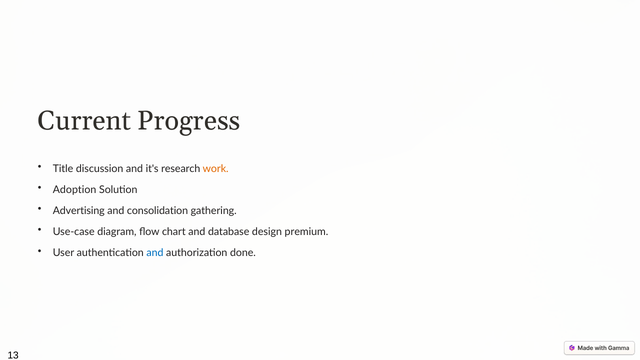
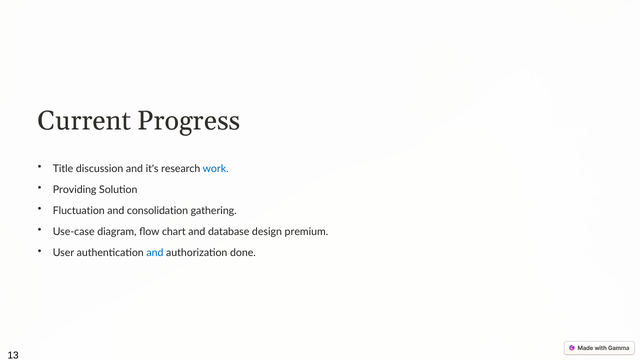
work colour: orange -> blue
Adoption: Adoption -> Providing
Advertising: Advertising -> Fluctuation
